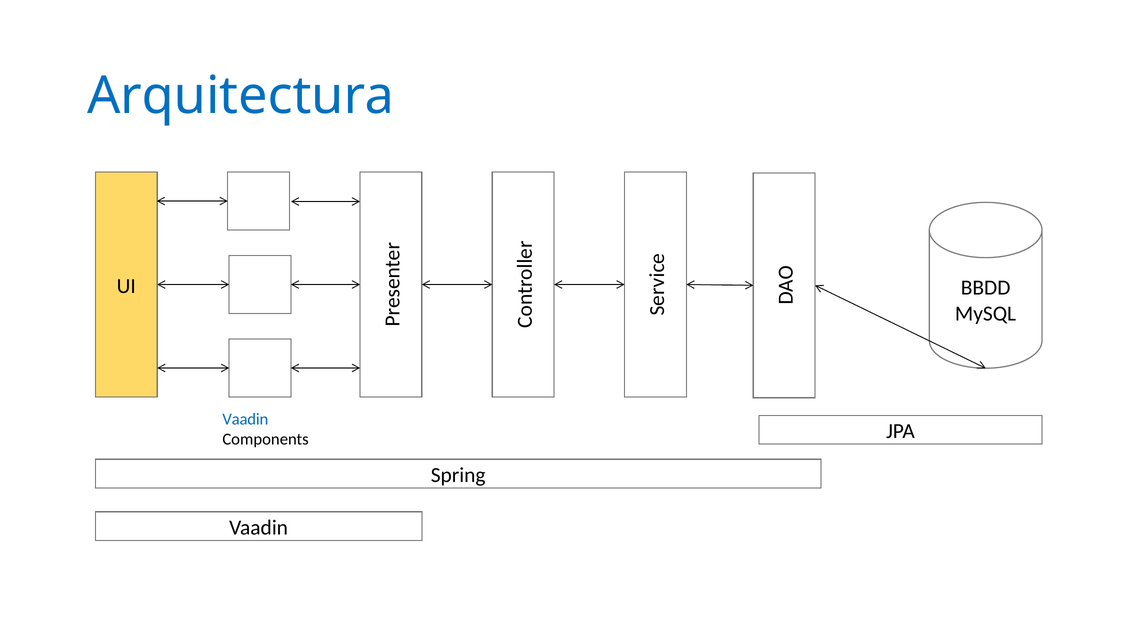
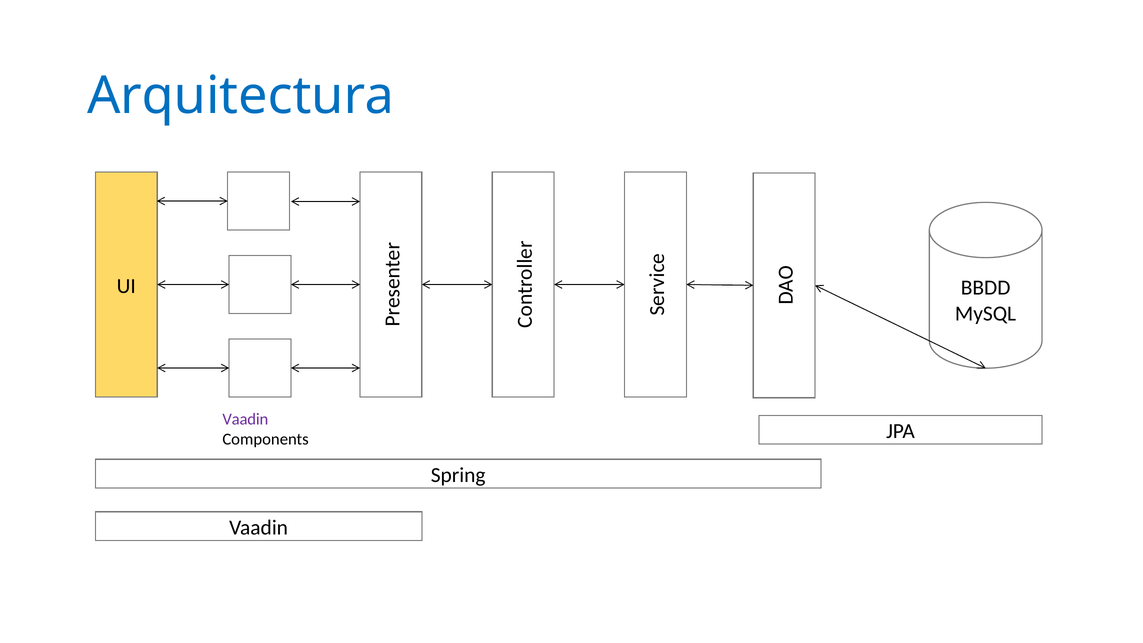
Vaadin at (245, 419) colour: blue -> purple
